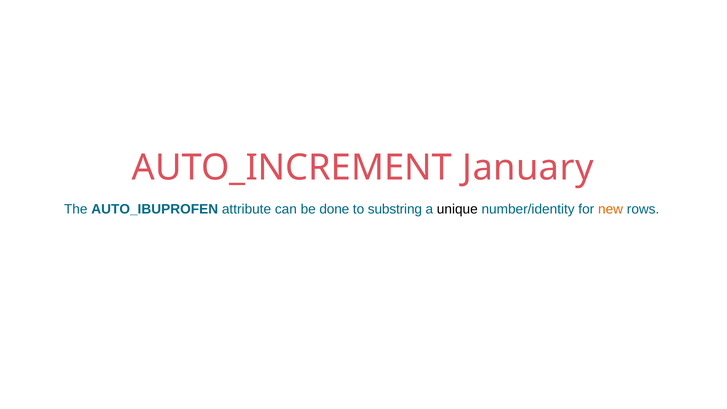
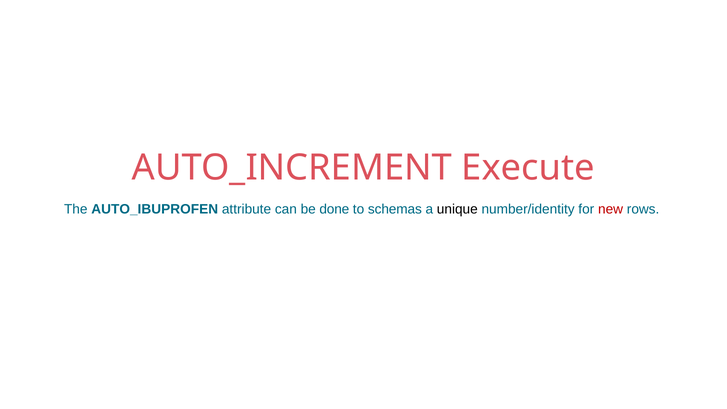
January: January -> Execute
substring: substring -> schemas
new colour: orange -> red
